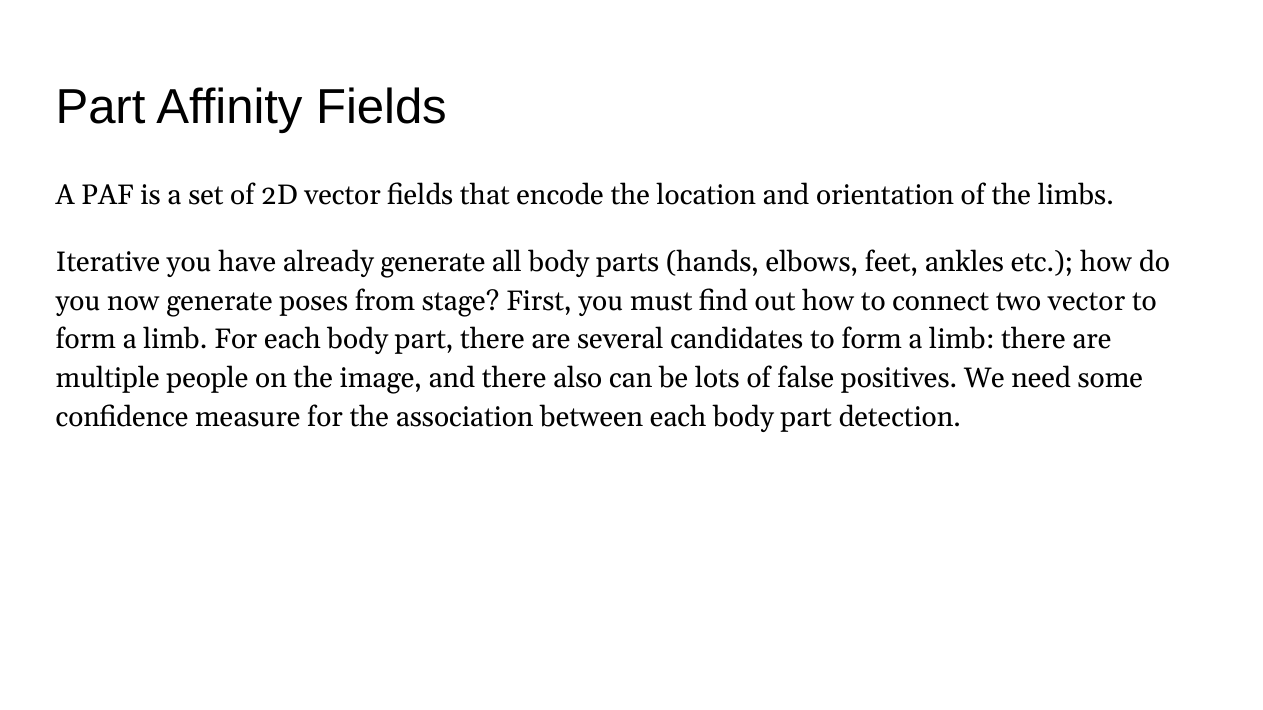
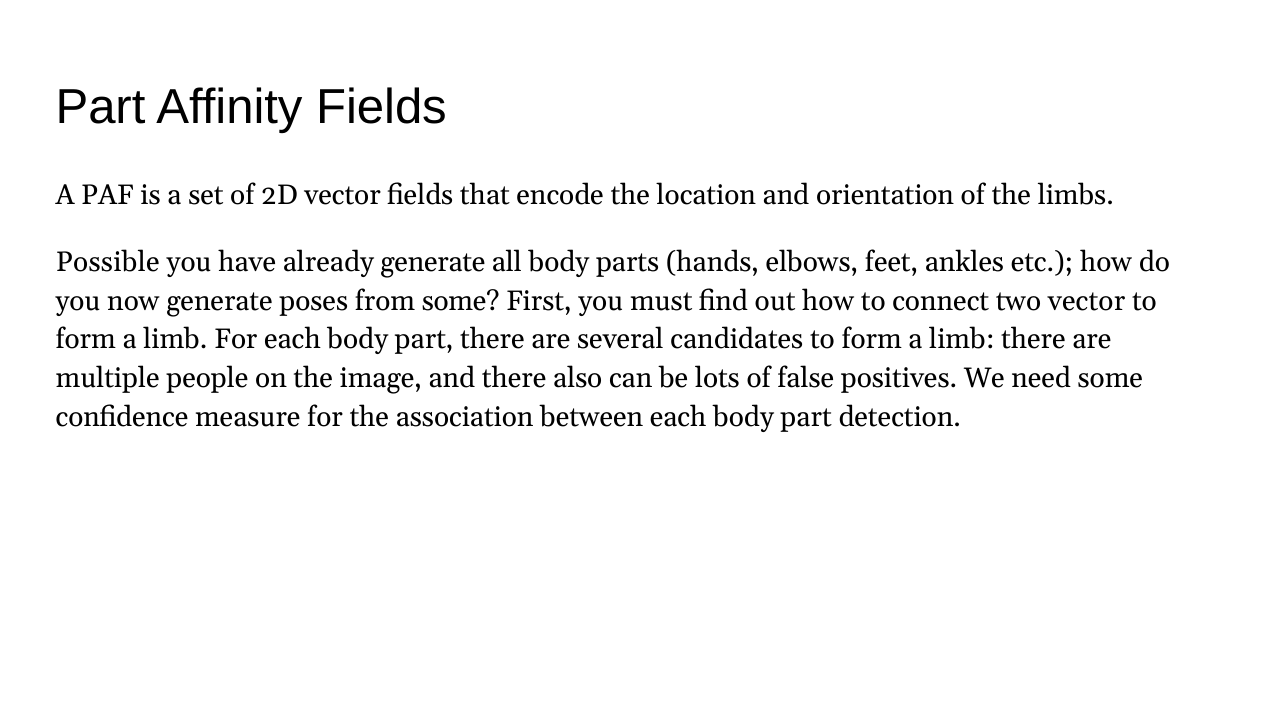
Iterative: Iterative -> Possible
from stage: stage -> some
